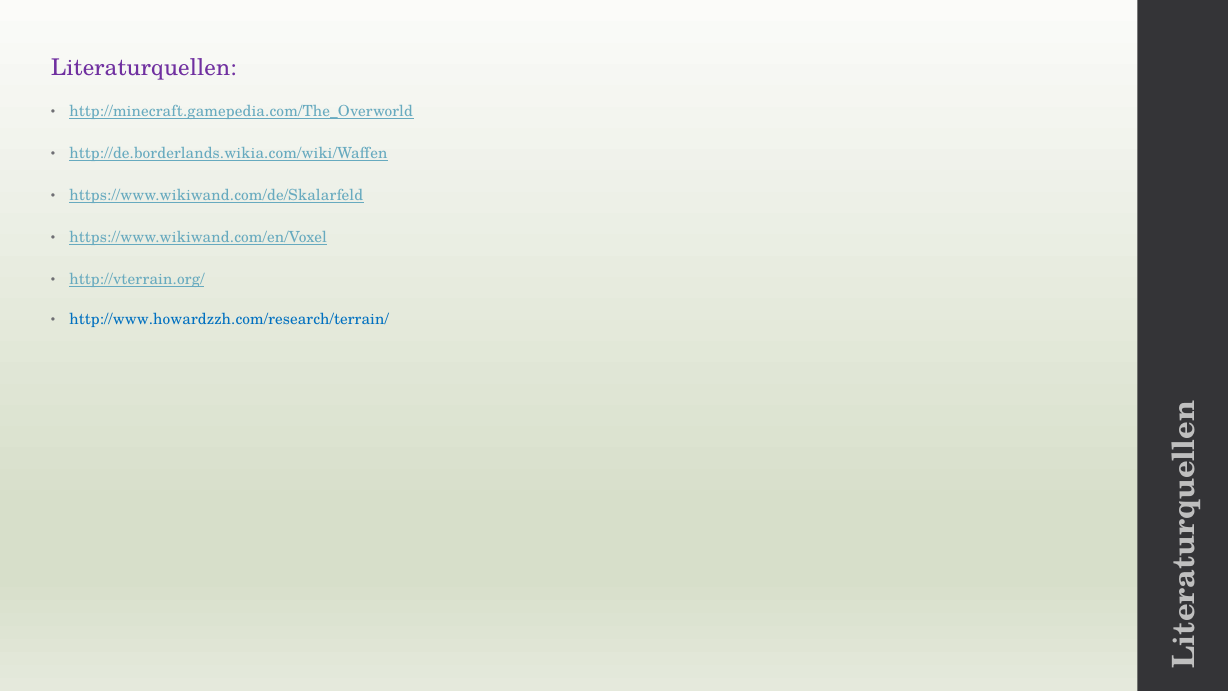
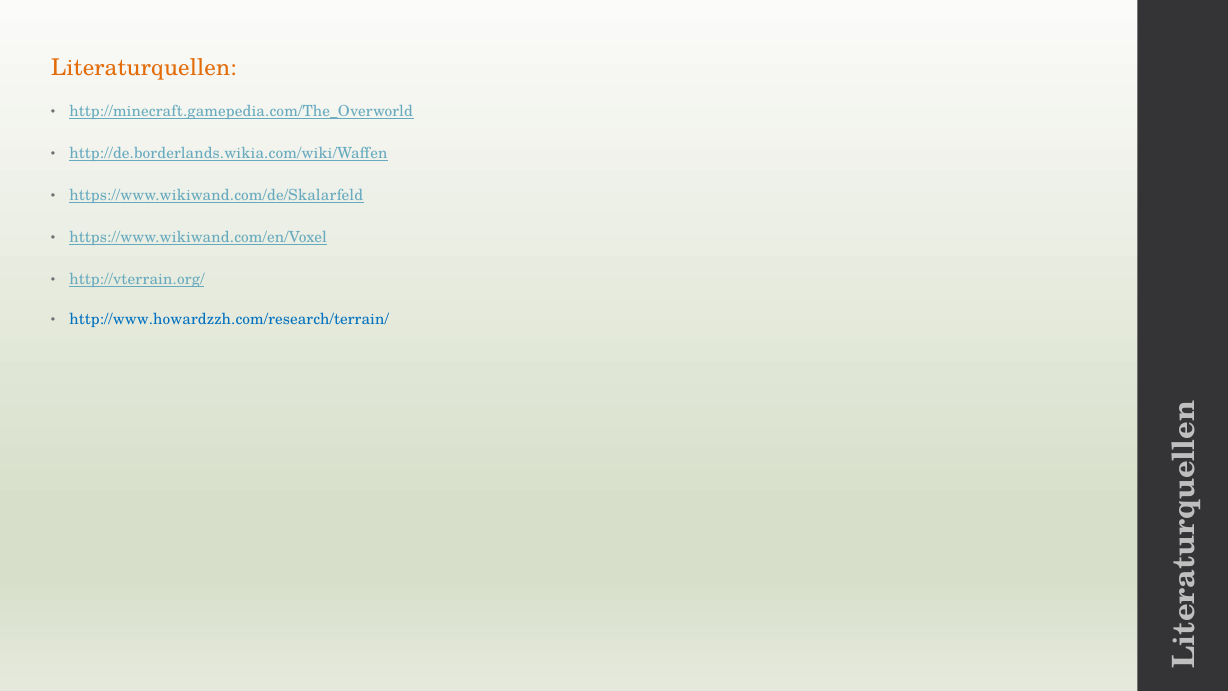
Literaturquellen colour: purple -> orange
